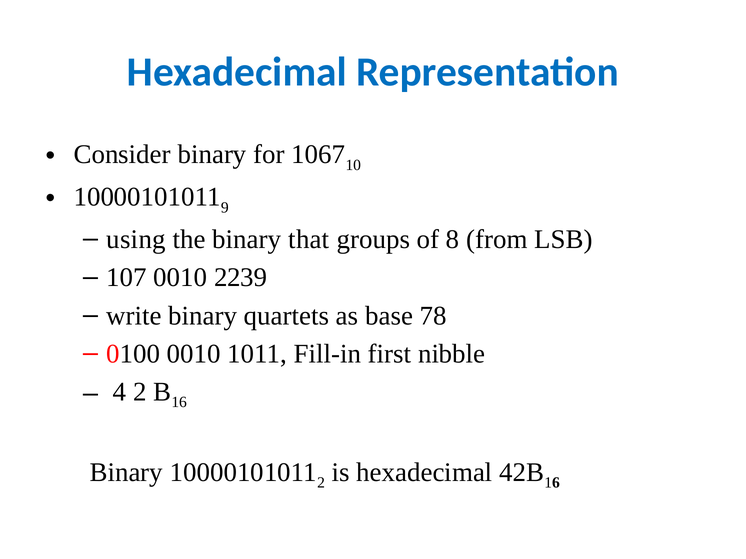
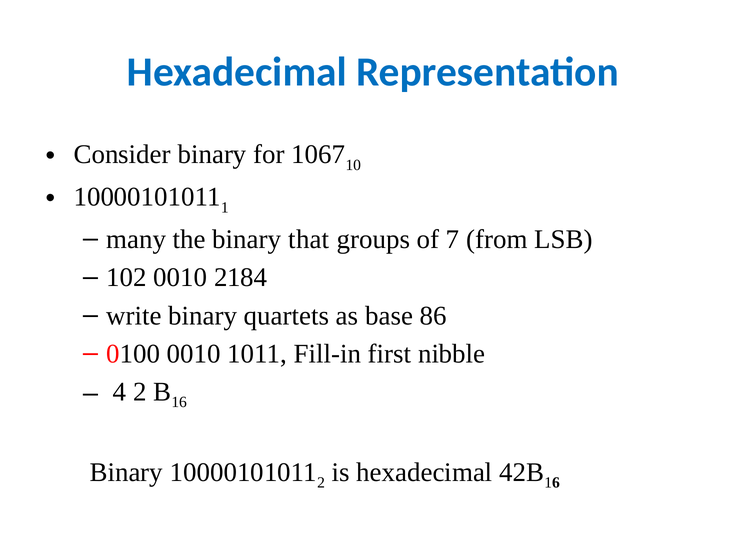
9: 9 -> 1
using: using -> many
8: 8 -> 7
107: 107 -> 102
2239: 2239 -> 2184
78: 78 -> 86
